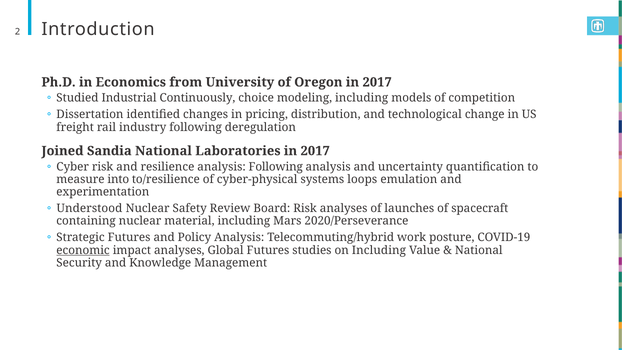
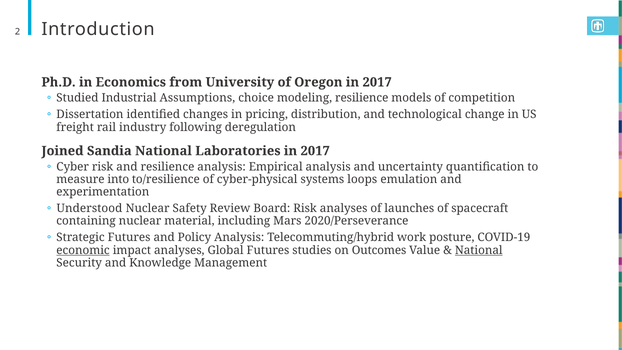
Continuously: Continuously -> Assumptions
modeling including: including -> resilience
analysis Following: Following -> Empirical
on Including: Including -> Outcomes
National at (479, 250) underline: none -> present
